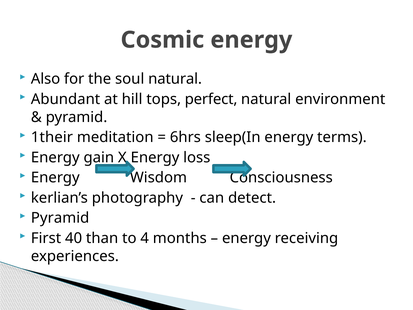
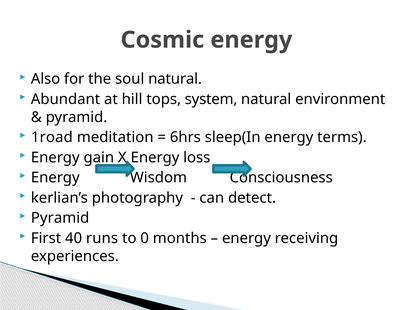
perfect: perfect -> system
1their: 1their -> 1road
than: than -> runs
4: 4 -> 0
